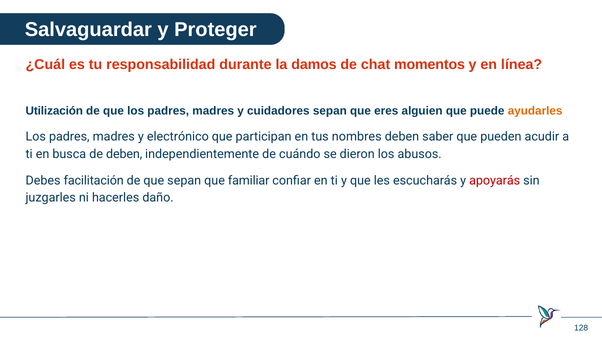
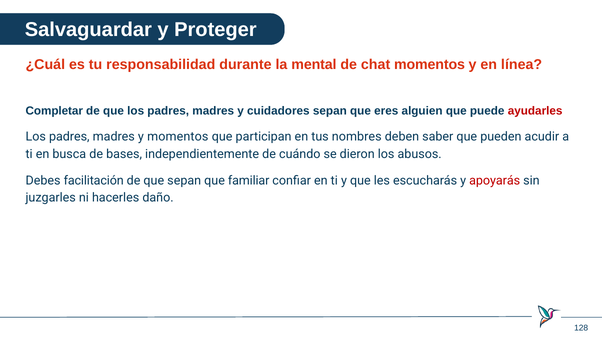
damos: damos -> mental
Utilización: Utilización -> Completar
ayudarles colour: orange -> red
y electrónico: electrónico -> momentos
de deben: deben -> bases
